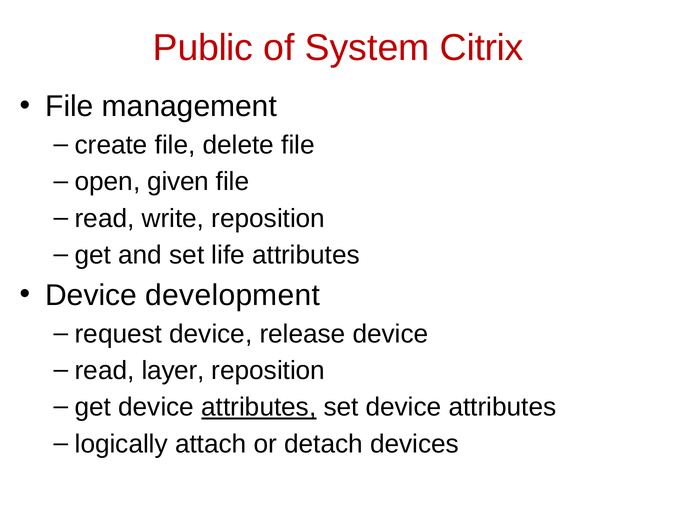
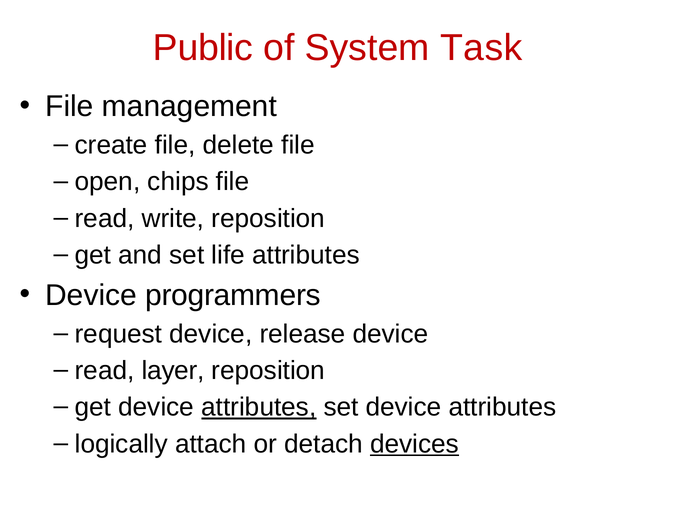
Citrix: Citrix -> Task
given: given -> chips
development: development -> programmers
devices underline: none -> present
